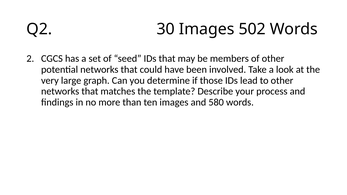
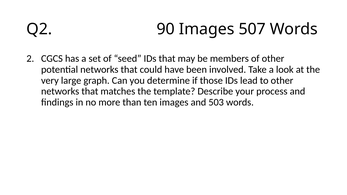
30: 30 -> 90
502: 502 -> 507
580: 580 -> 503
